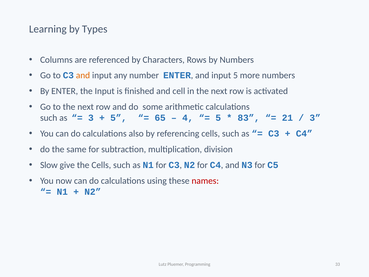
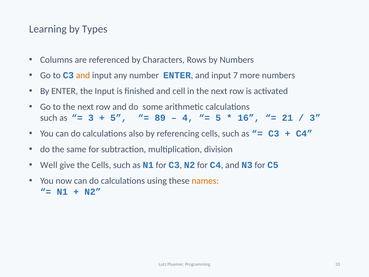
input 5: 5 -> 7
65: 65 -> 89
83: 83 -> 16
Slow: Slow -> Well
names colour: red -> orange
